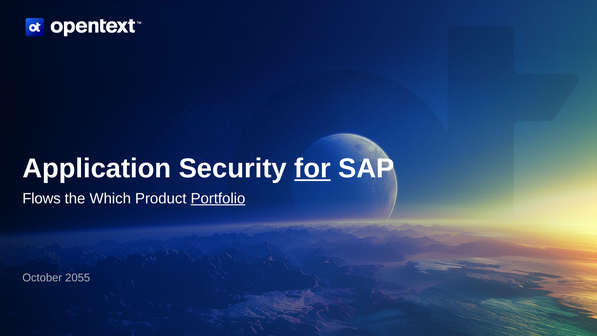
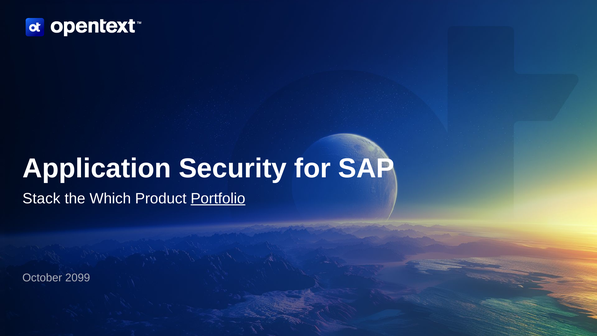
for underline: present -> none
Flows: Flows -> Stack
2055: 2055 -> 2099
